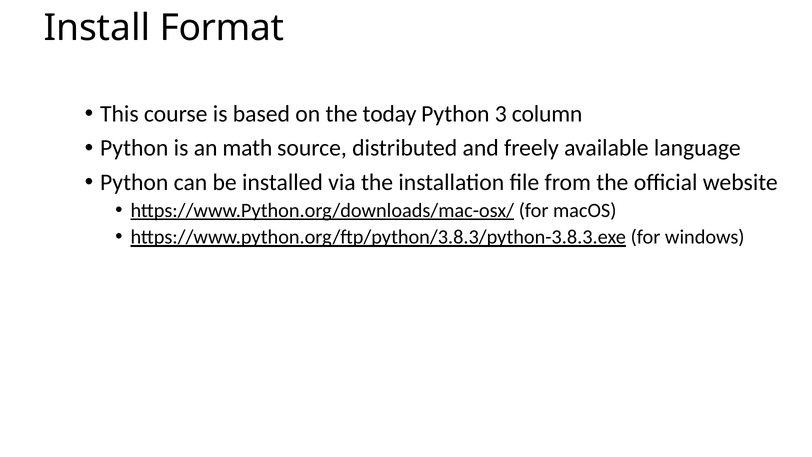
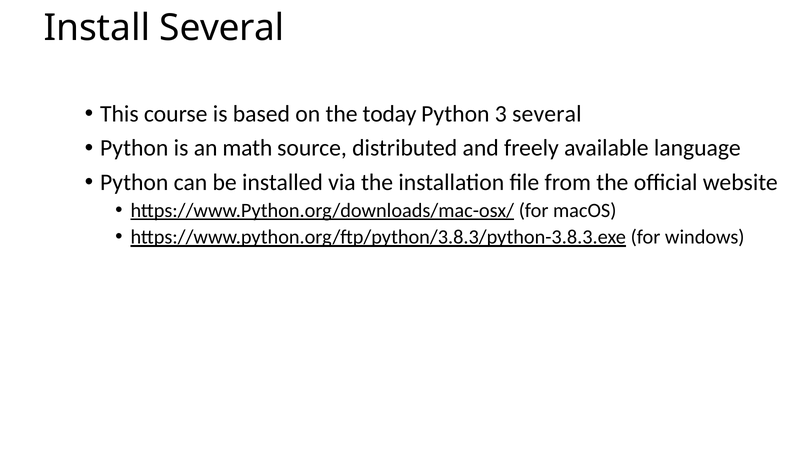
Install Format: Format -> Several
3 column: column -> several
